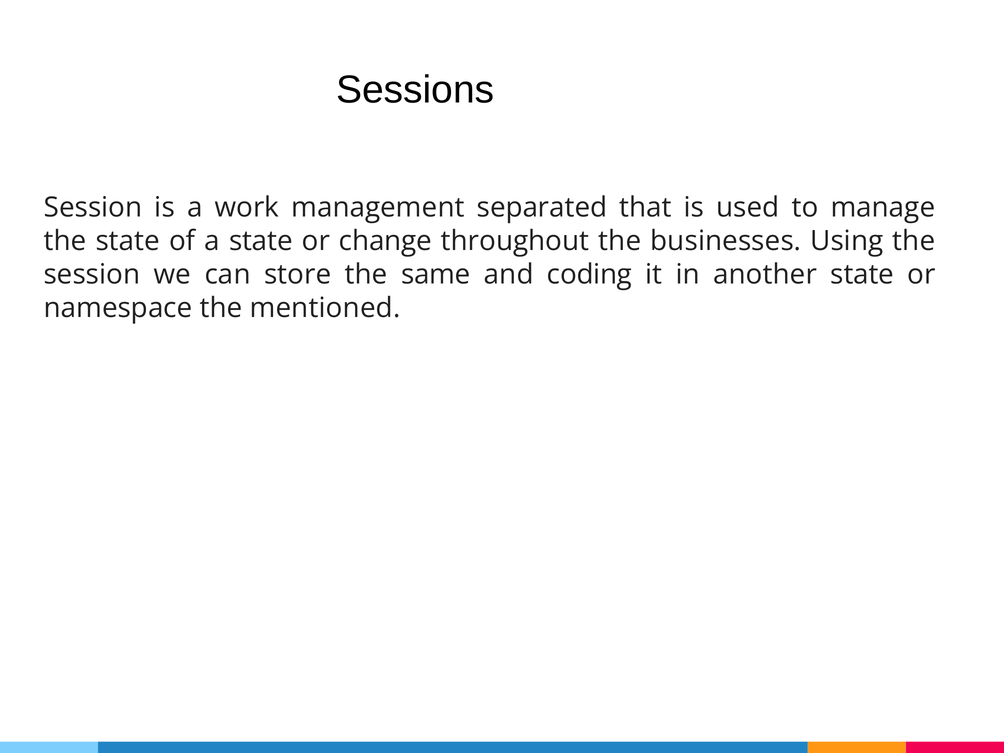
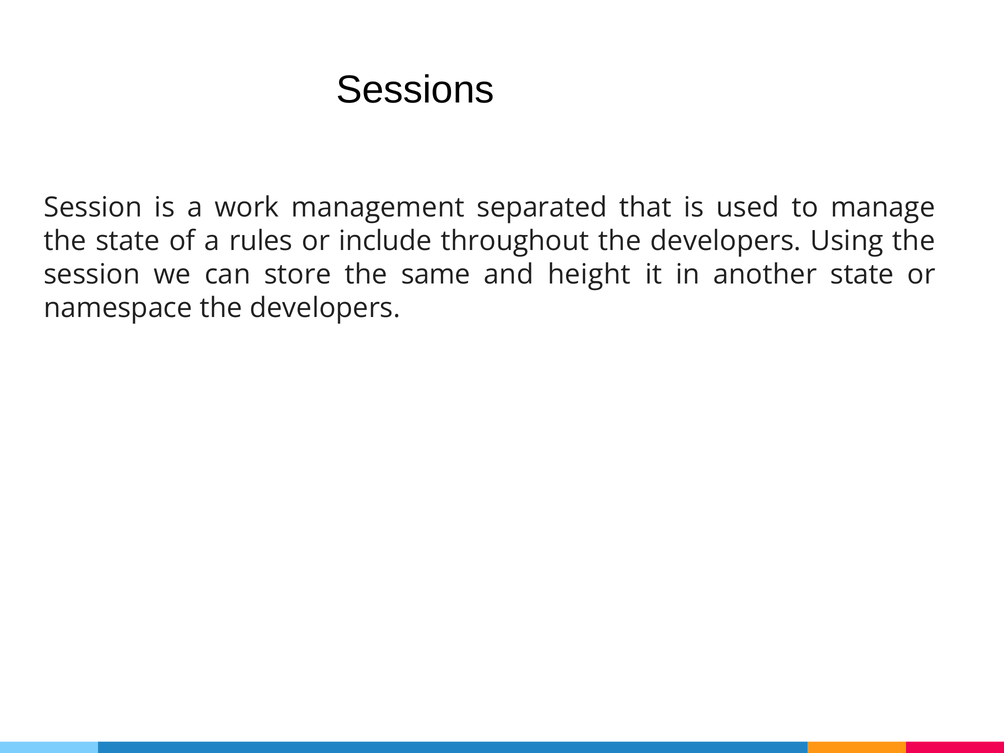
a state: state -> rules
change: change -> include
throughout the businesses: businesses -> developers
coding: coding -> height
mentioned at (325, 308): mentioned -> developers
